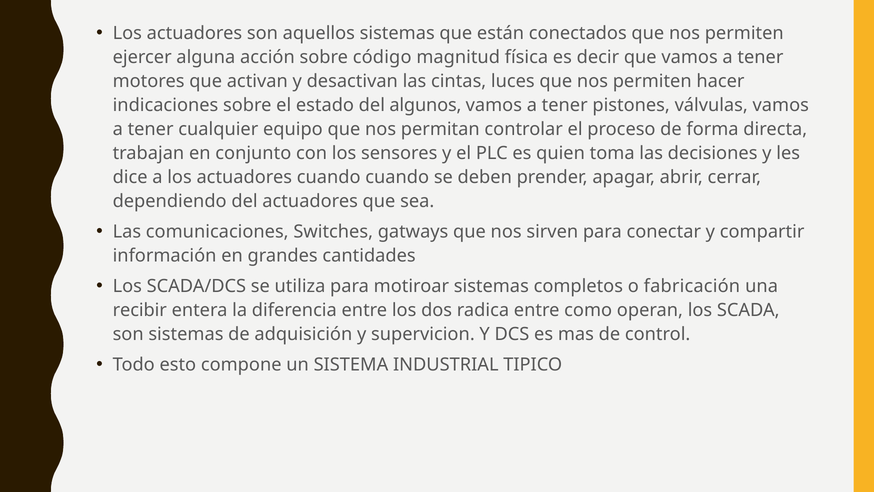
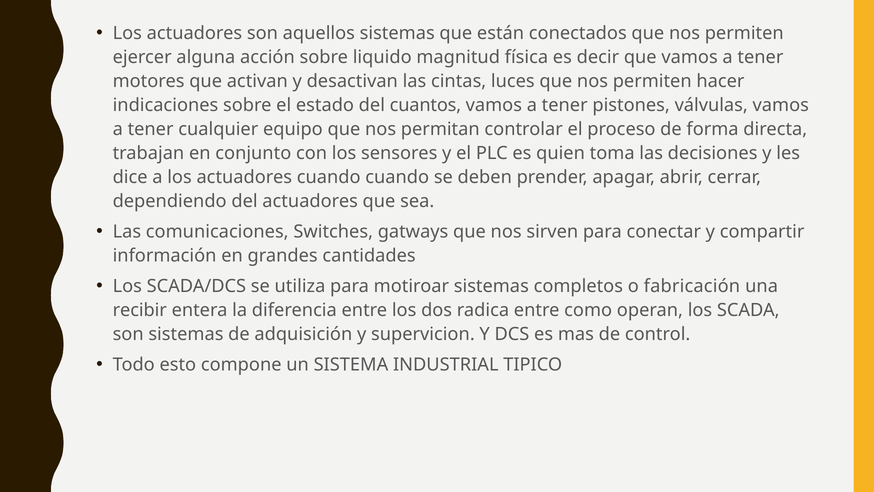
código: código -> liquido
algunos: algunos -> cuantos
